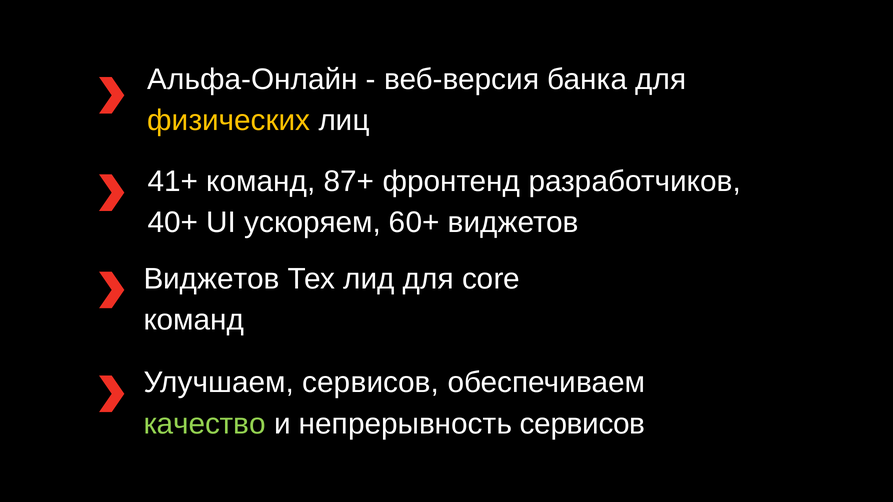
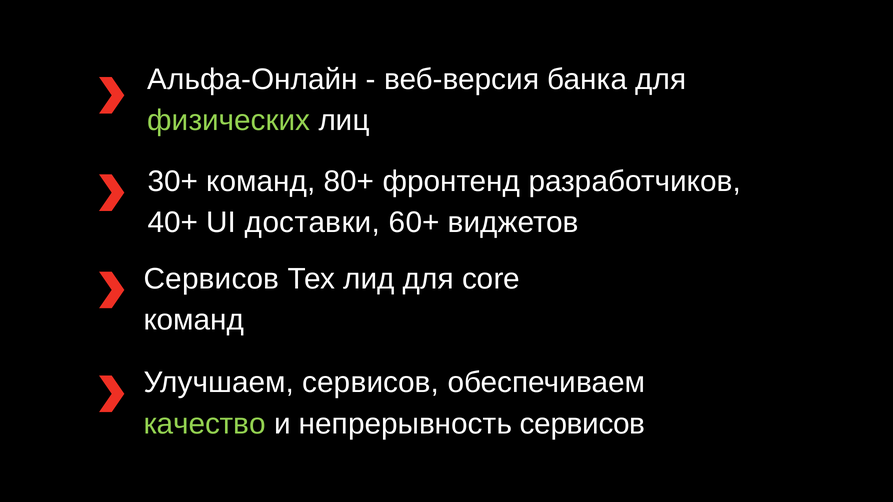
физических colour: yellow -> light green
41+: 41+ -> 30+
87+: 87+ -> 80+
ускоряем: ускоряем -> доставки
Виджетов at (212, 279): Виджетов -> Сервисов
